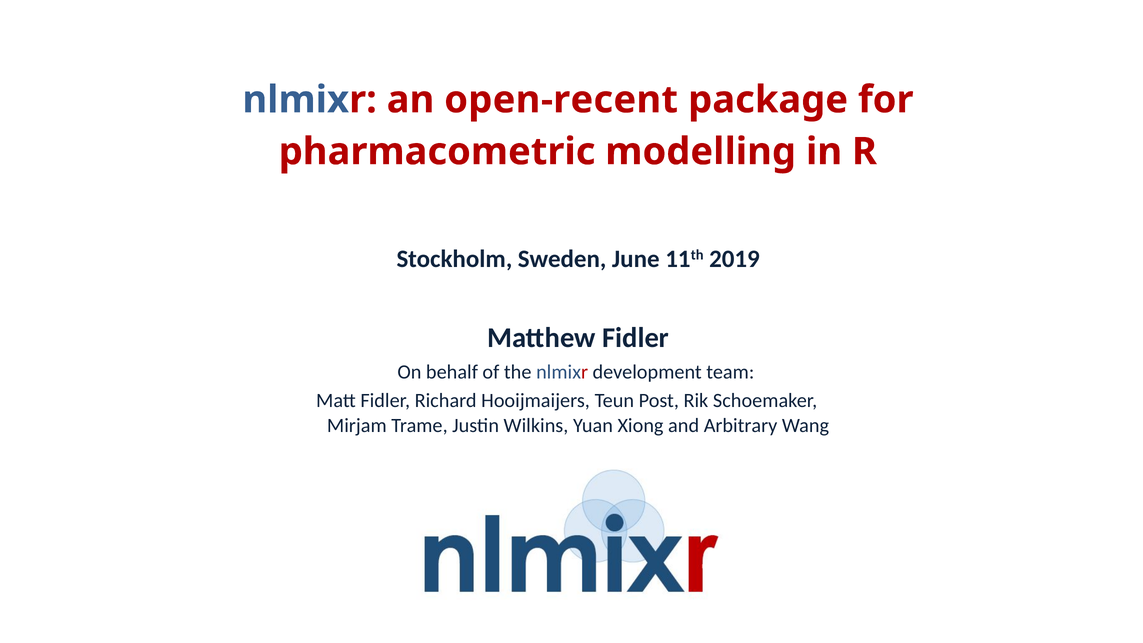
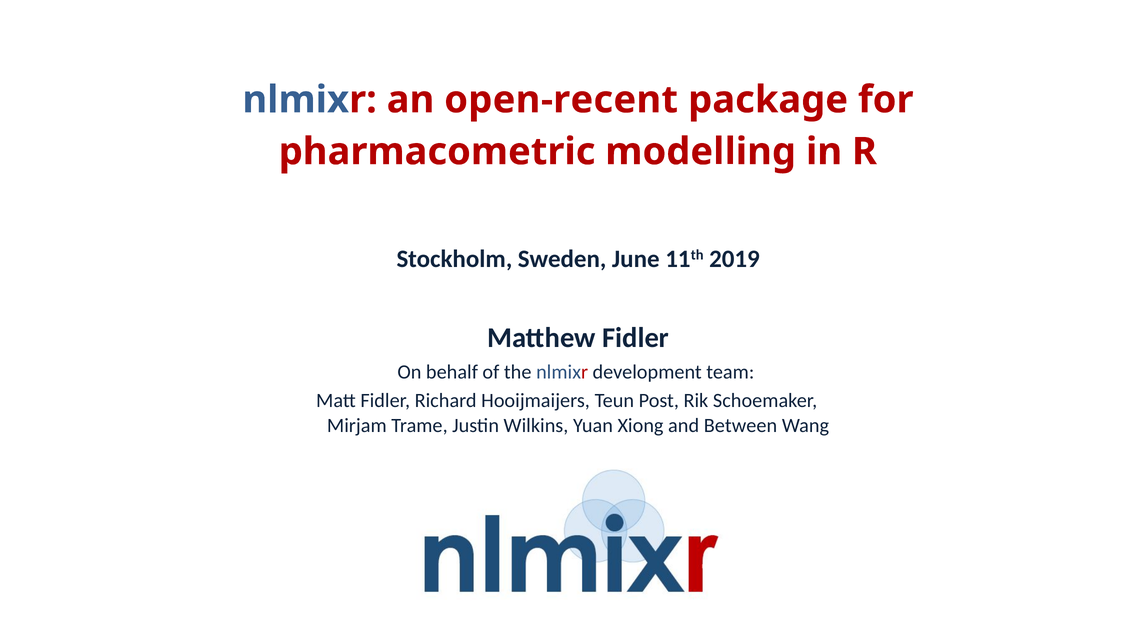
Arbitrary: Arbitrary -> Between
